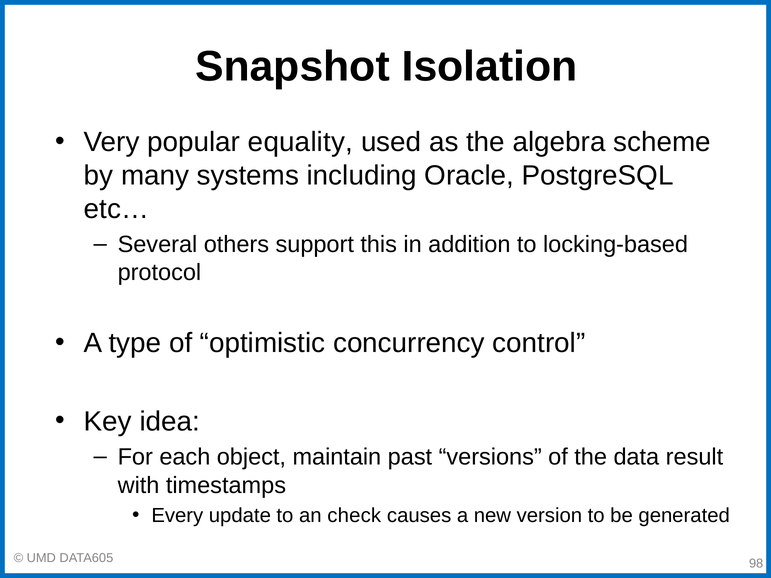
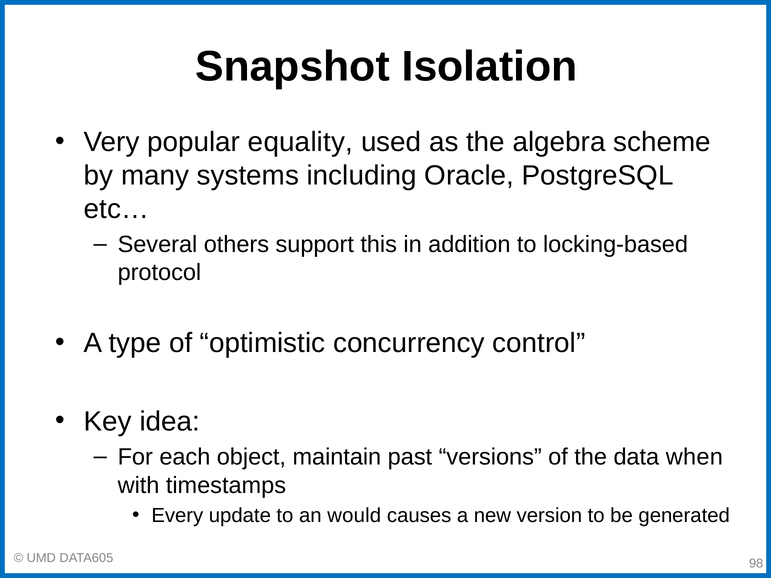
result: result -> when
check: check -> would
